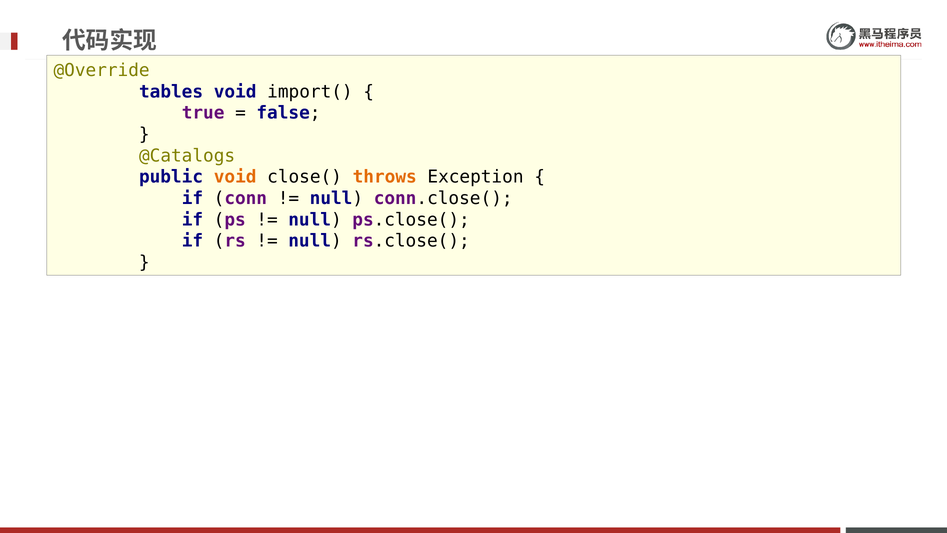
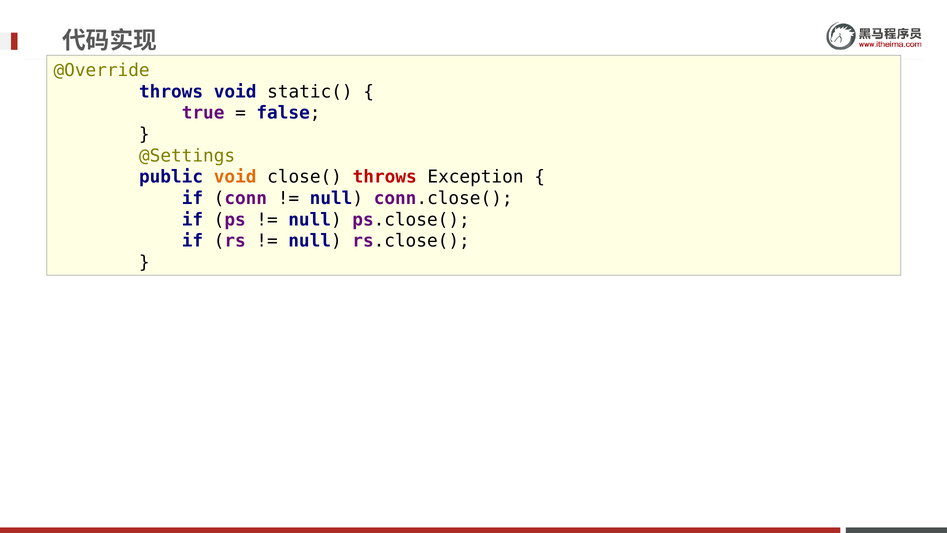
tables at (171, 92): tables -> throws
import(: import( -> static(
@Catalogs: @Catalogs -> @Settings
throws at (385, 177) colour: orange -> red
